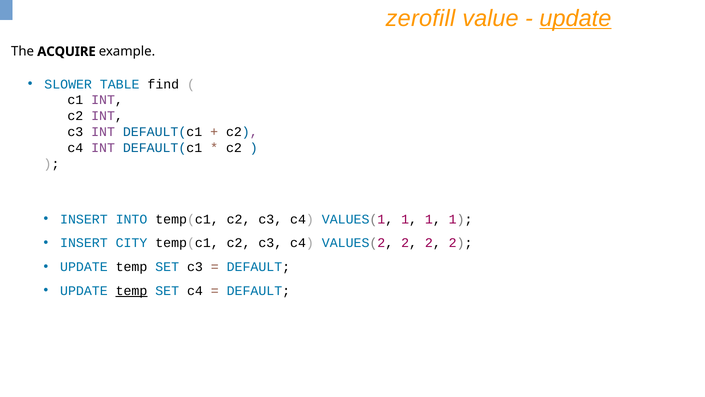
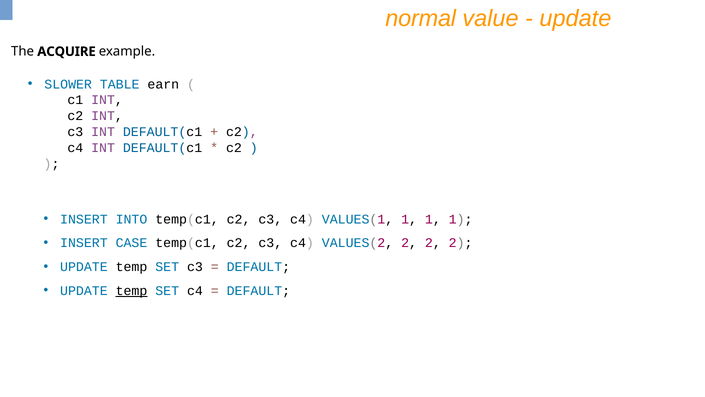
zerofill: zerofill -> normal
update at (575, 18) underline: present -> none
find: find -> earn
CITY: CITY -> CASE
